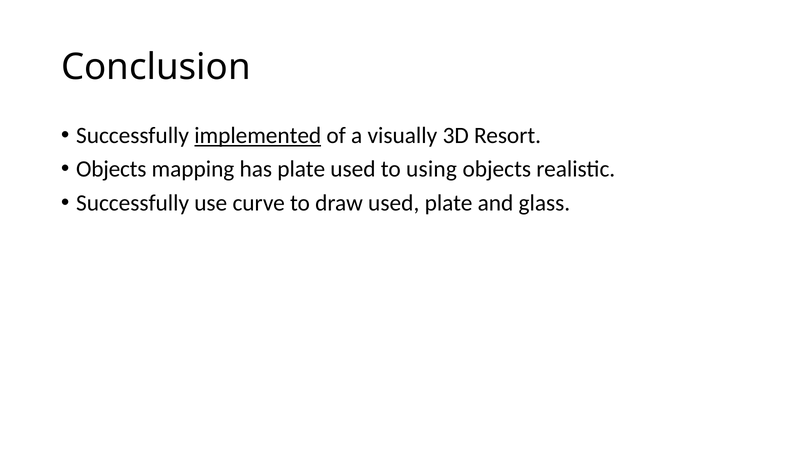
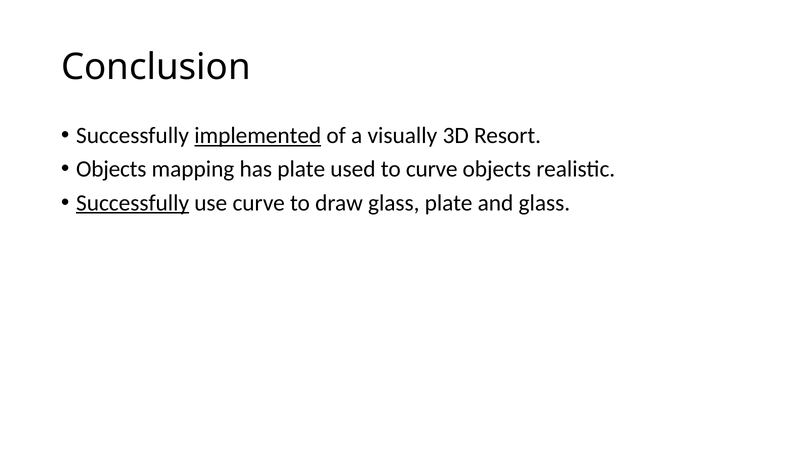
to using: using -> curve
Successfully at (133, 203) underline: none -> present
draw used: used -> glass
